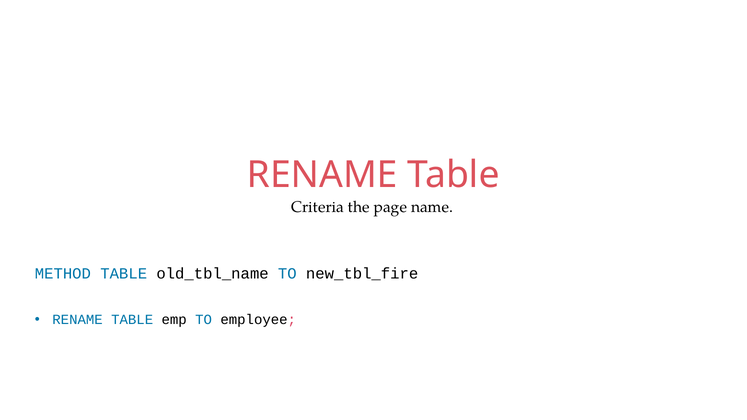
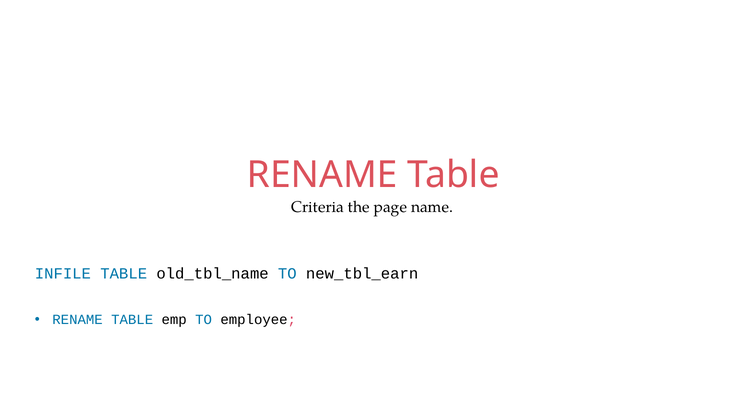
METHOD: METHOD -> INFILE
new_tbl_fire: new_tbl_fire -> new_tbl_earn
